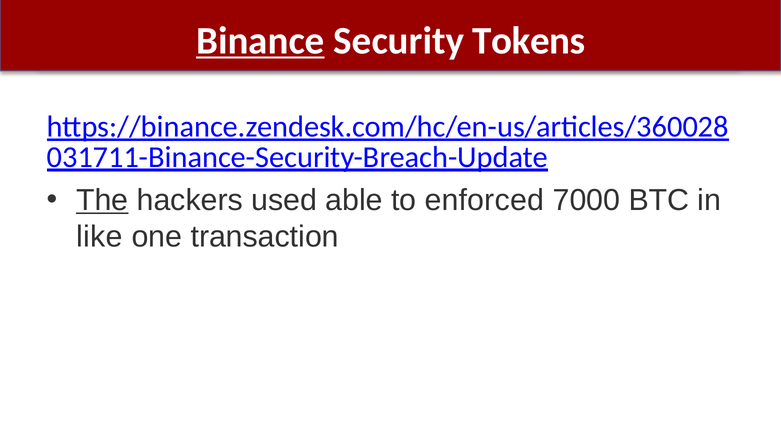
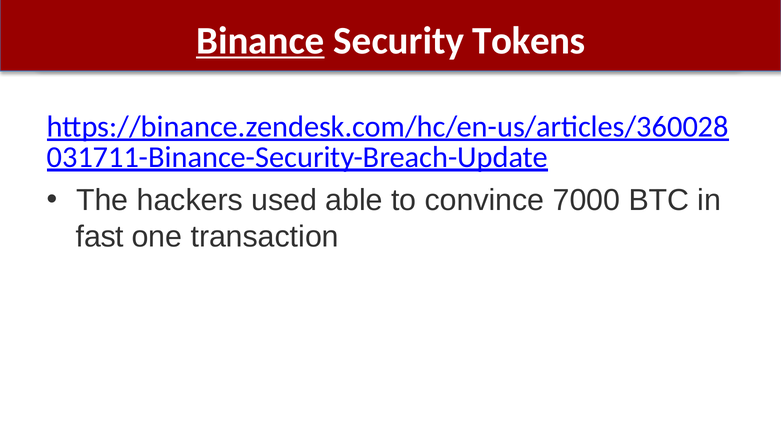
The underline: present -> none
enforced: enforced -> convince
like: like -> fast
